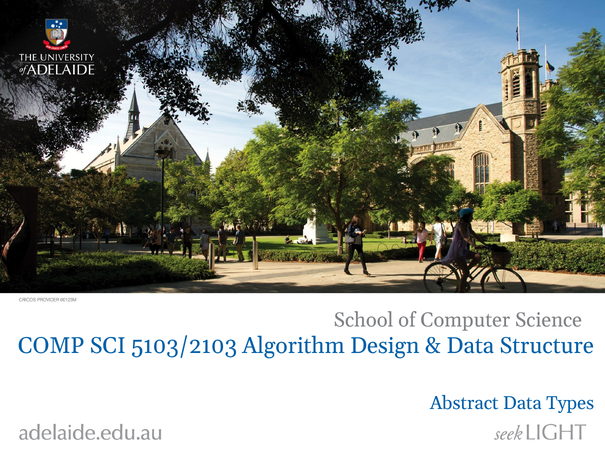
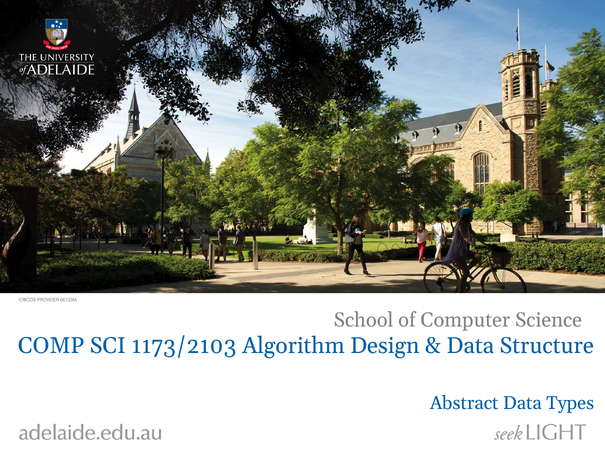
5103/2103: 5103/2103 -> 1173/2103
